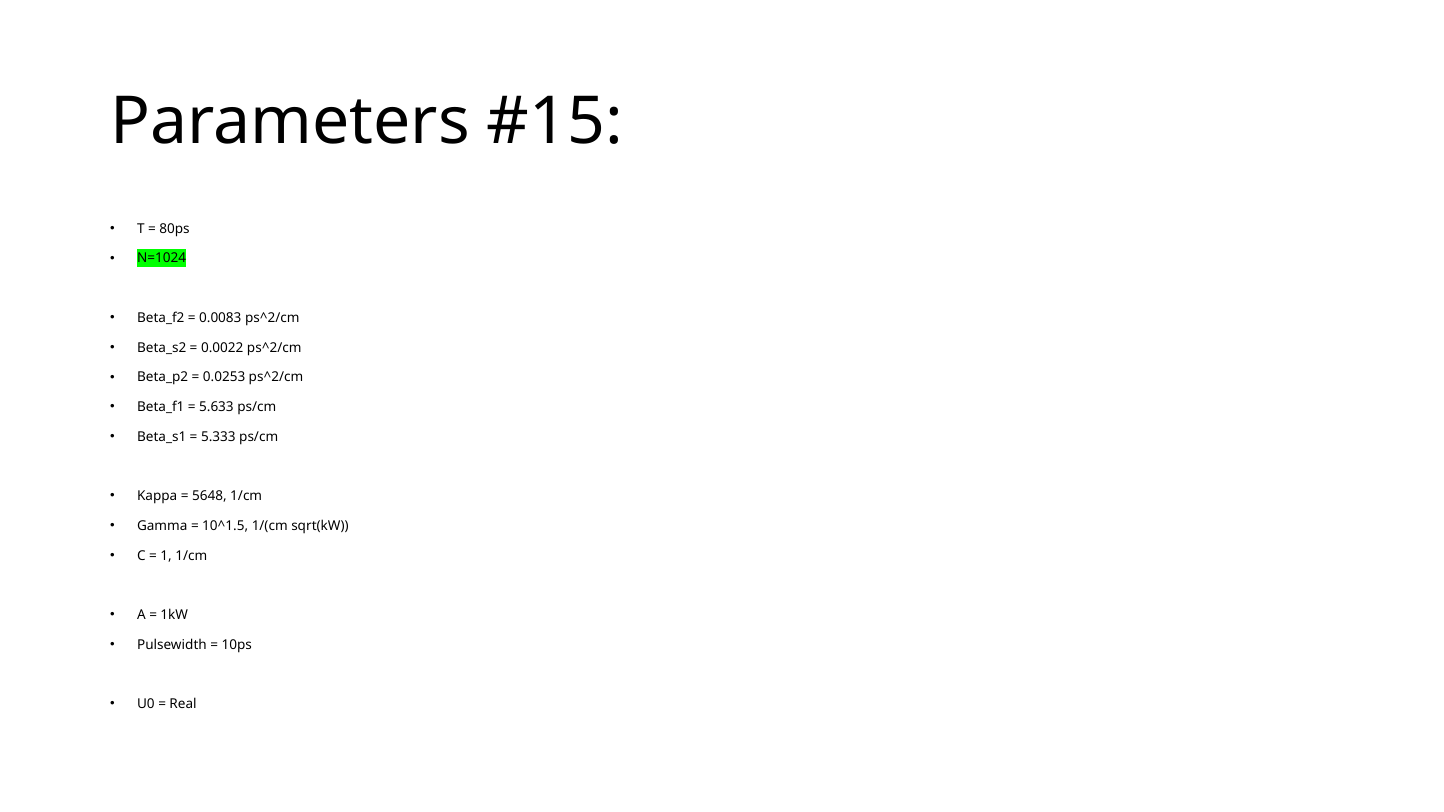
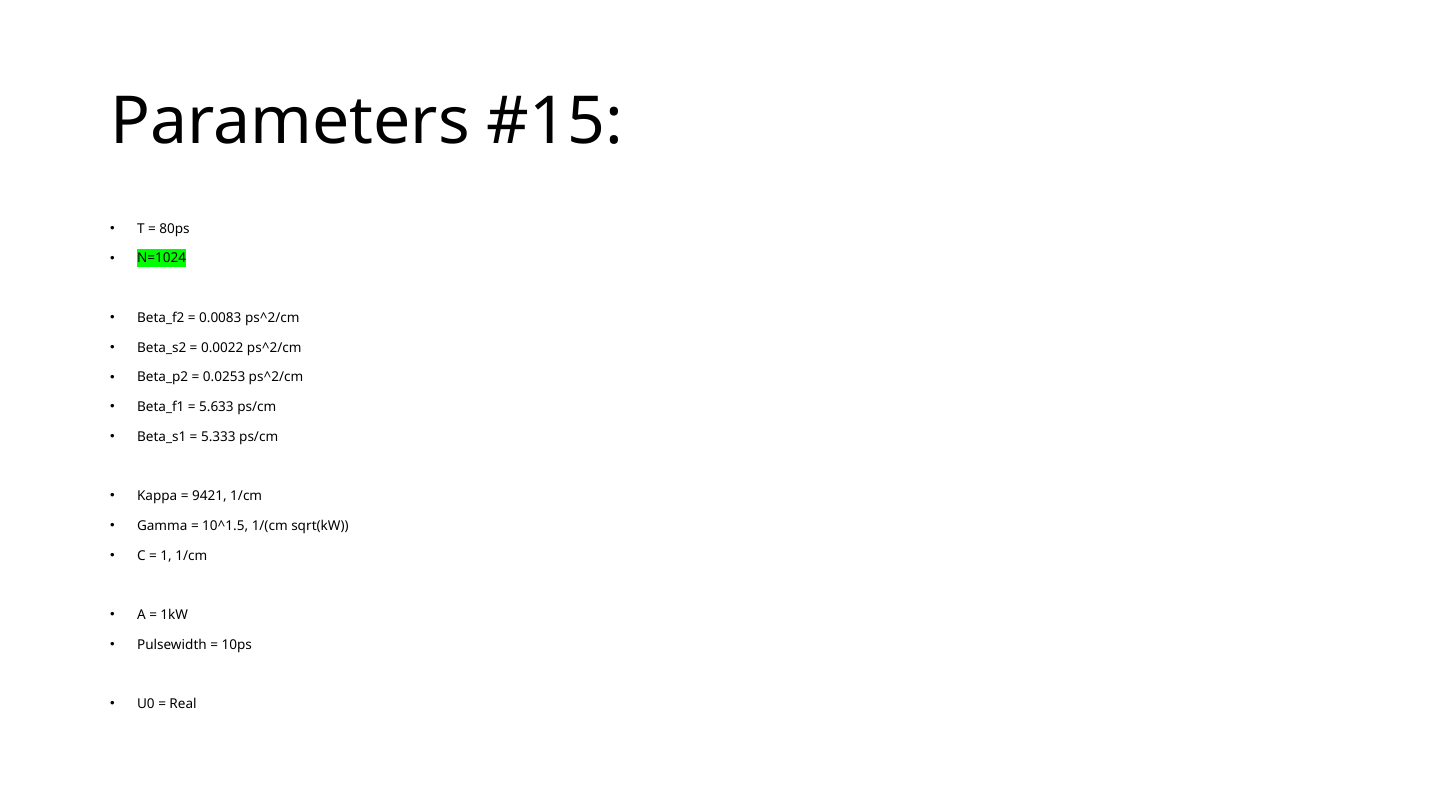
5648: 5648 -> 9421
